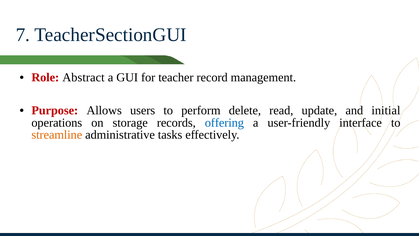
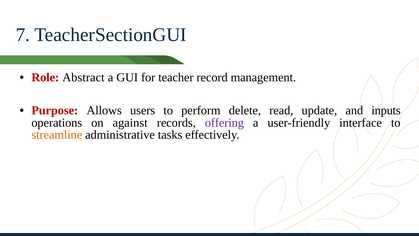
initial: initial -> inputs
storage: storage -> against
offering colour: blue -> purple
